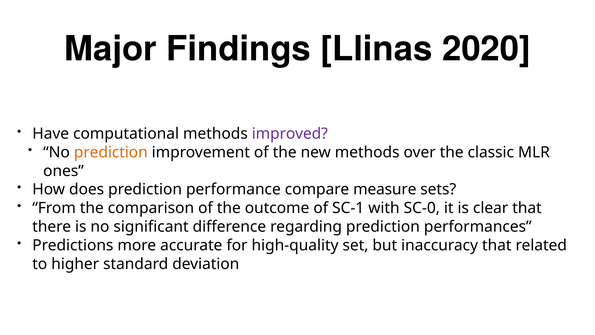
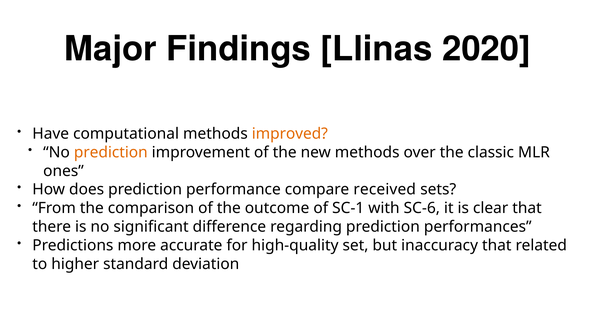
improved colour: purple -> orange
measure: measure -> received
SC-0: SC-0 -> SC-6
